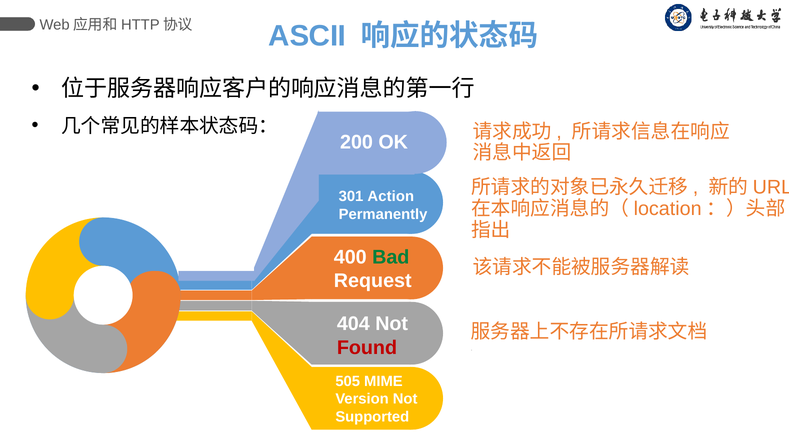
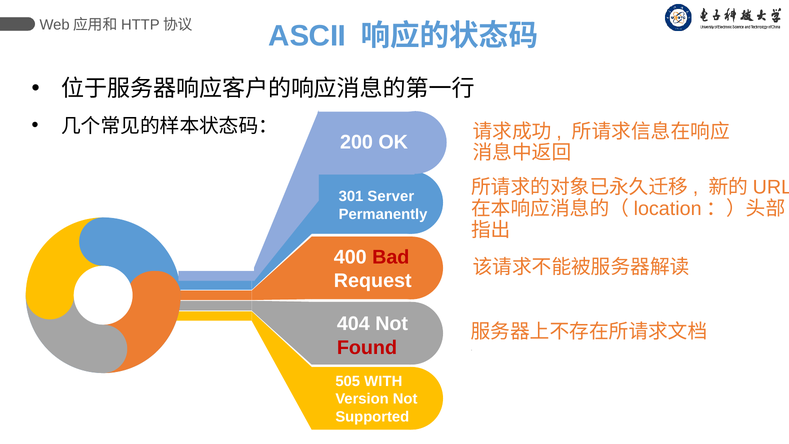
Action: Action -> Server
Bad colour: green -> red
MIME: MIME -> WITH
